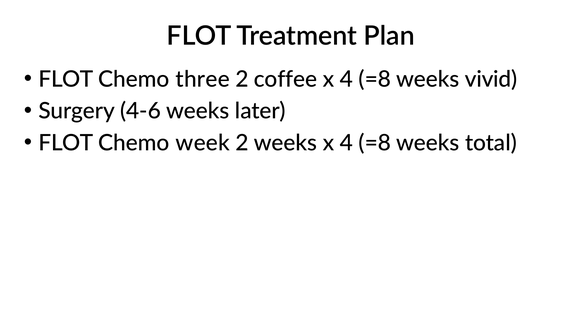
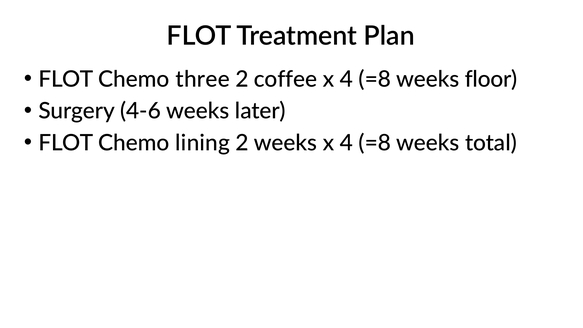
vivid: vivid -> floor
week: week -> lining
